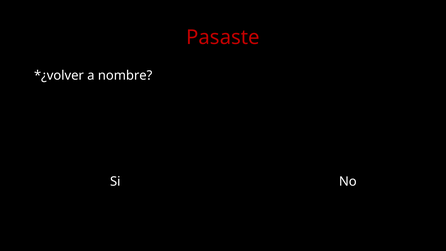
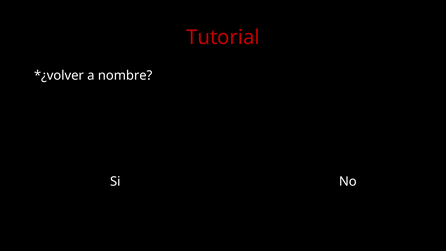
Pasaste: Pasaste -> Tutorial
